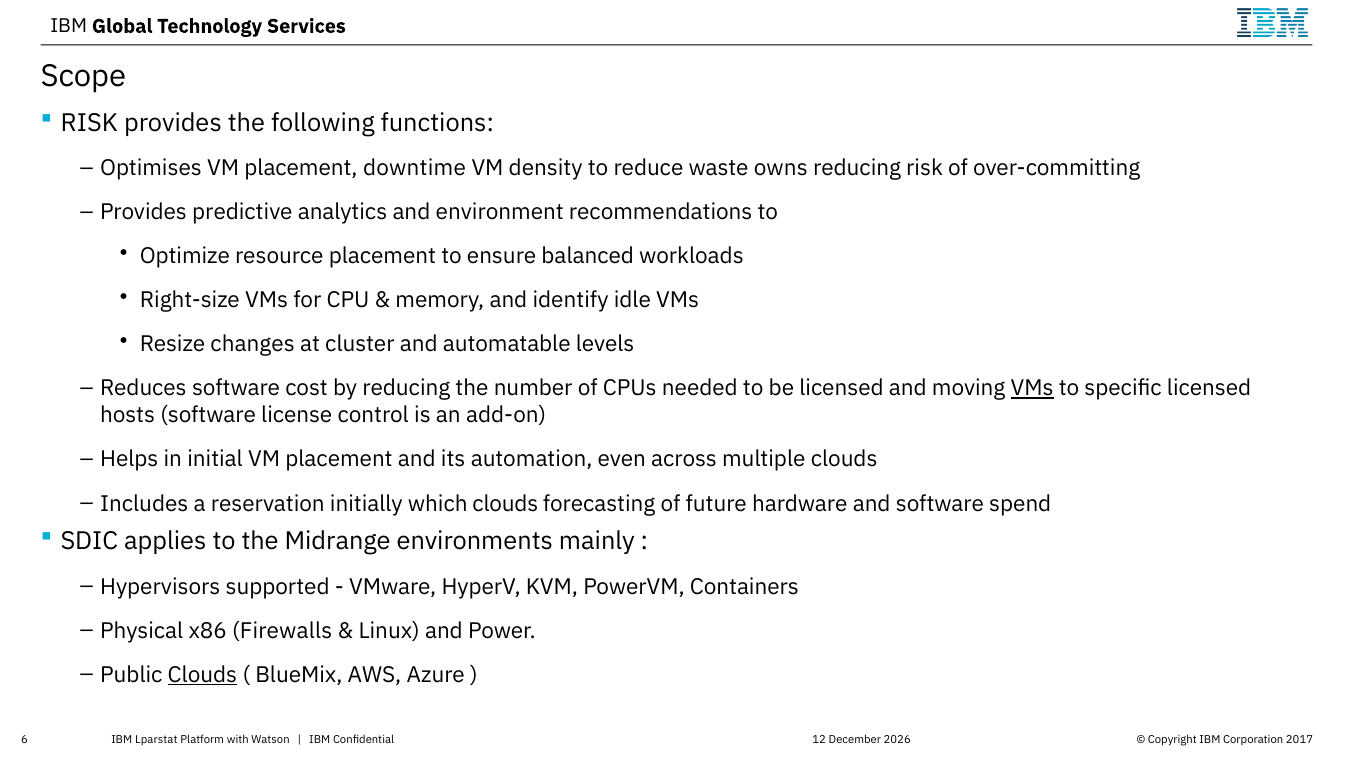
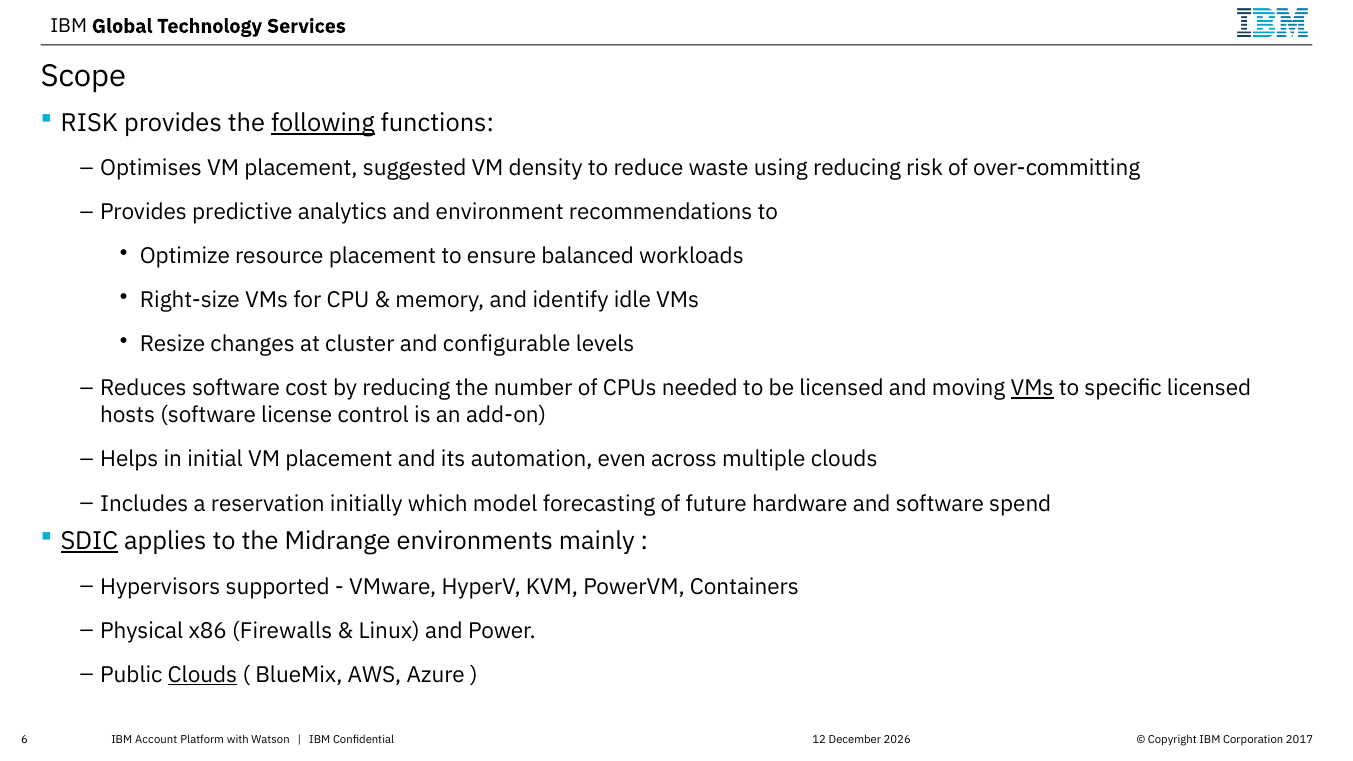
following underline: none -> present
downtime: downtime -> suggested
owns: owns -> using
automatable: automatable -> configurable
which clouds: clouds -> model
SDIC underline: none -> present
Lparstat: Lparstat -> Account
